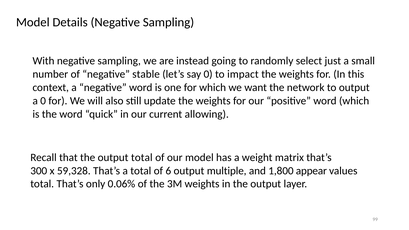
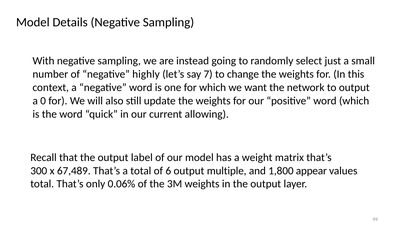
stable: stable -> highly
say 0: 0 -> 7
impact: impact -> change
output total: total -> label
59,328: 59,328 -> 67,489
